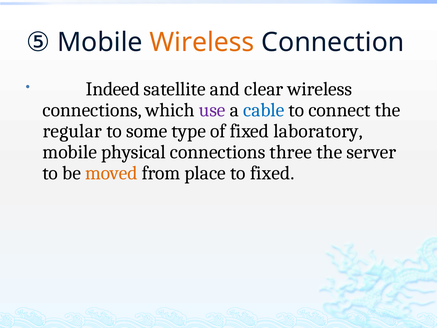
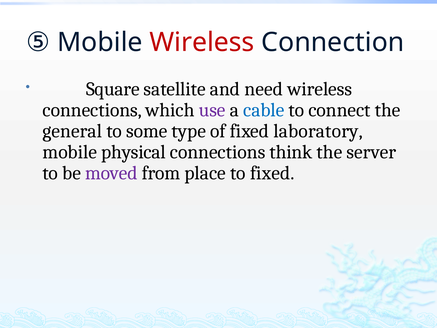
Wireless at (202, 42) colour: orange -> red
Indeed: Indeed -> Square
clear: clear -> need
regular: regular -> general
three: three -> think
moved colour: orange -> purple
